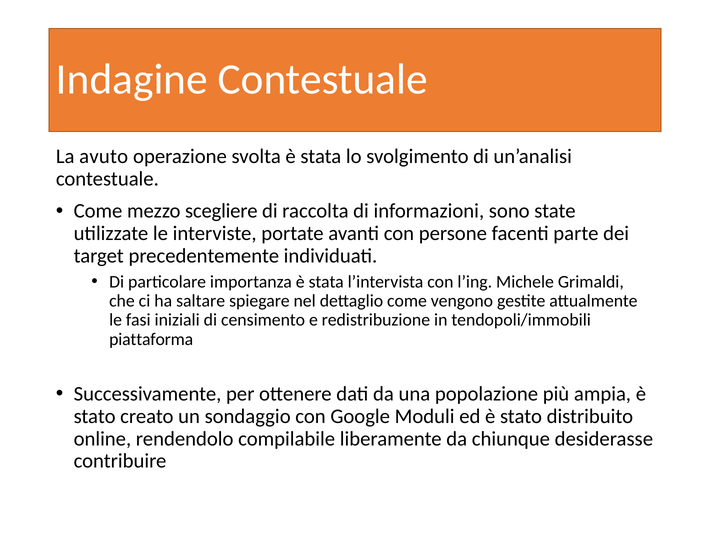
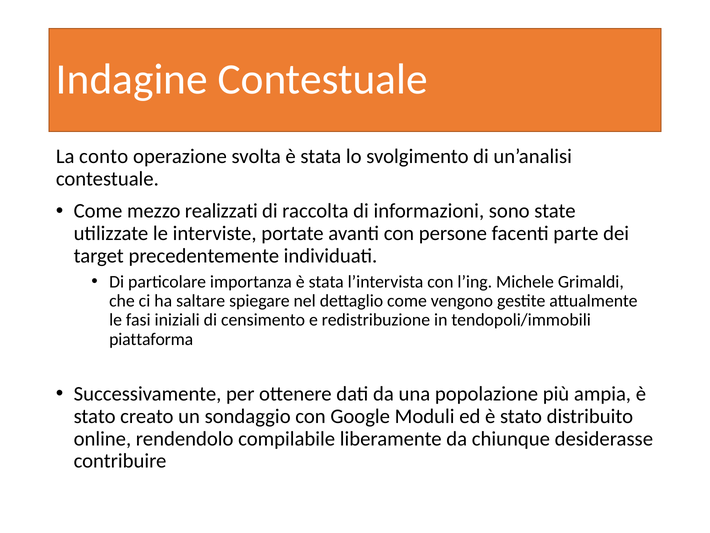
avuto: avuto -> conto
scegliere: scegliere -> realizzati
